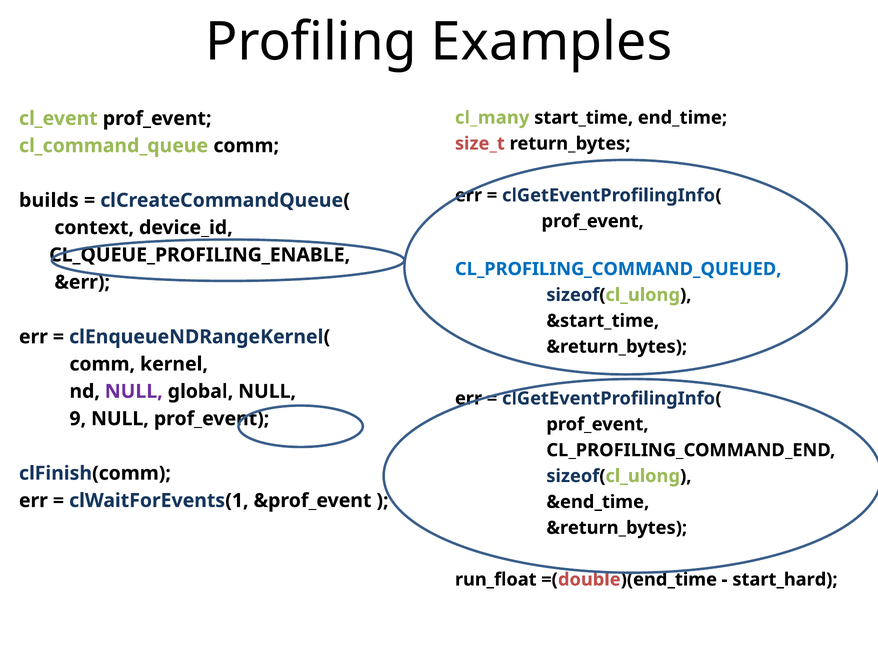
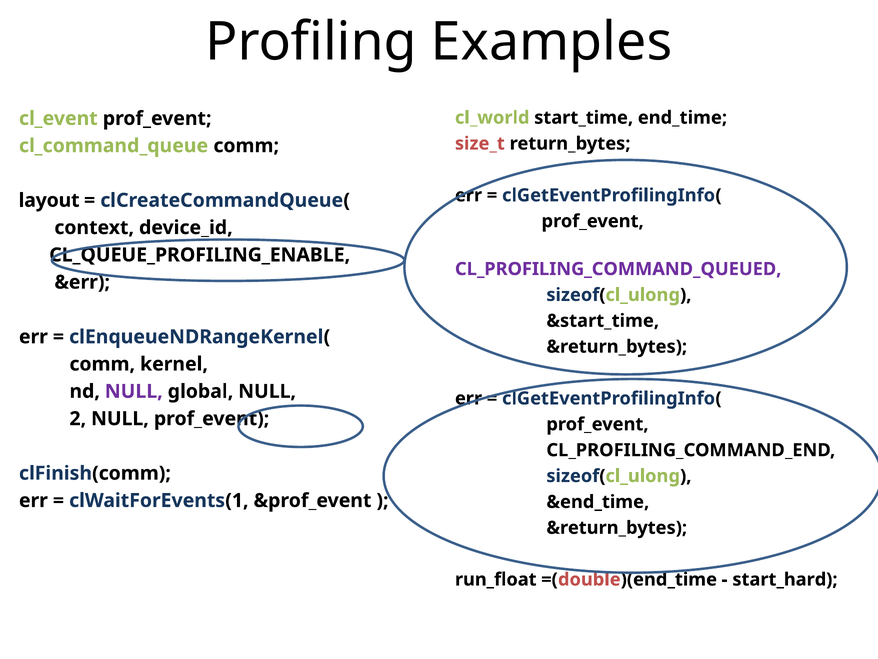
cl_many: cl_many -> cl_world
builds: builds -> layout
CL_PROFILING_COMMAND_QUEUED colour: blue -> purple
9: 9 -> 2
